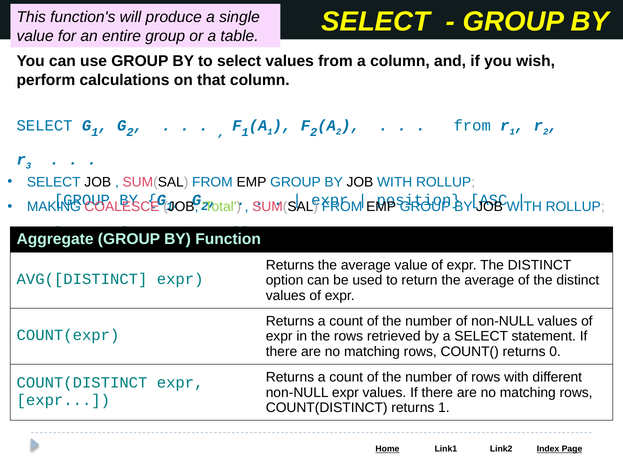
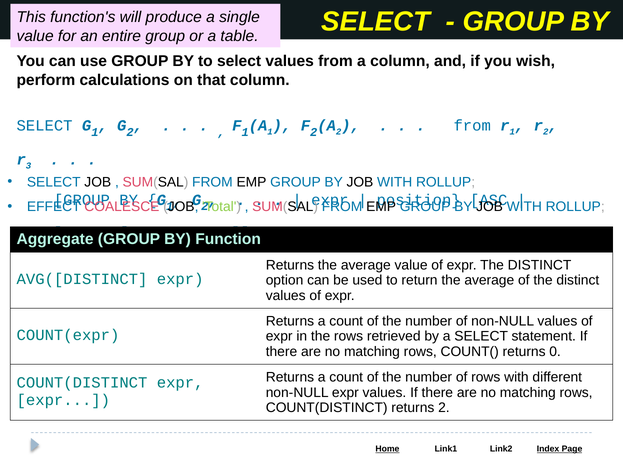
MAKING: MAKING -> EFFECT
returns 1: 1 -> 2
